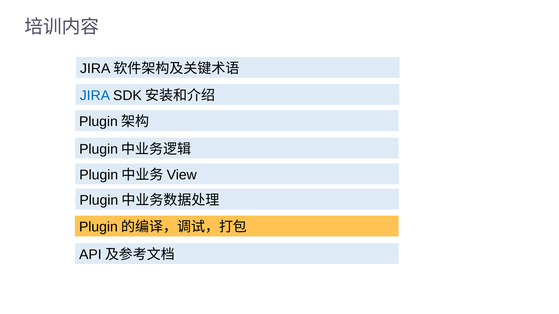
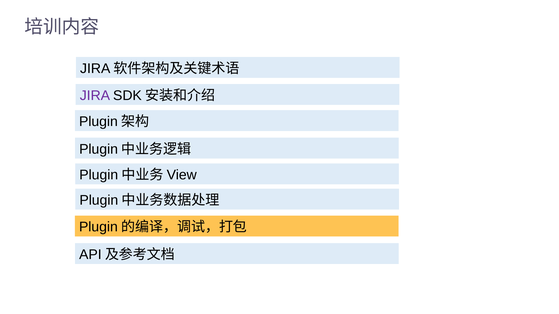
JIRA colour: blue -> purple
